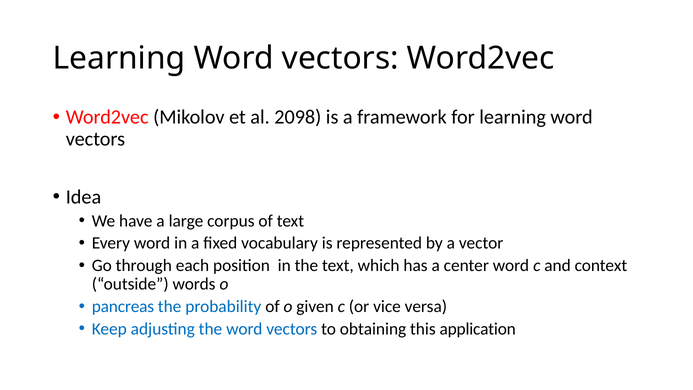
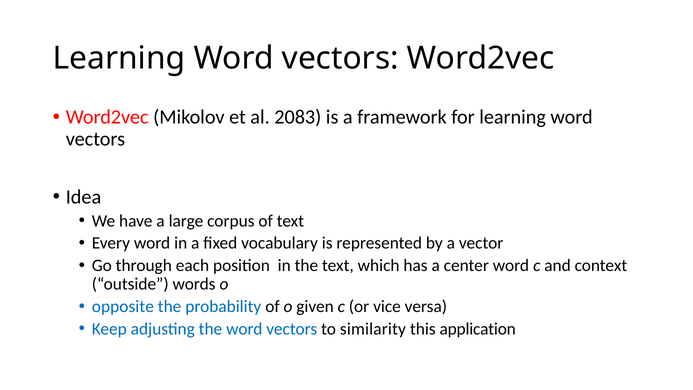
2098: 2098 -> 2083
pancreas: pancreas -> opposite
obtaining: obtaining -> similarity
